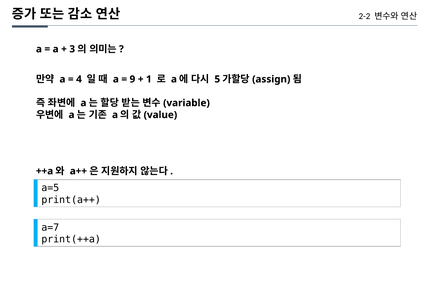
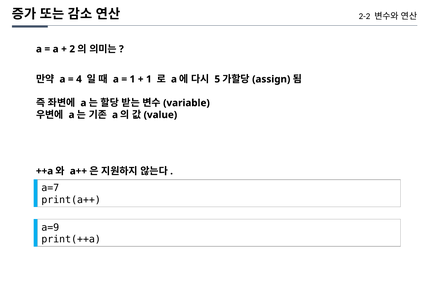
3: 3 -> 2
9 at (132, 79): 9 -> 1
a=5: a=5 -> a=7
a=7: a=7 -> a=9
